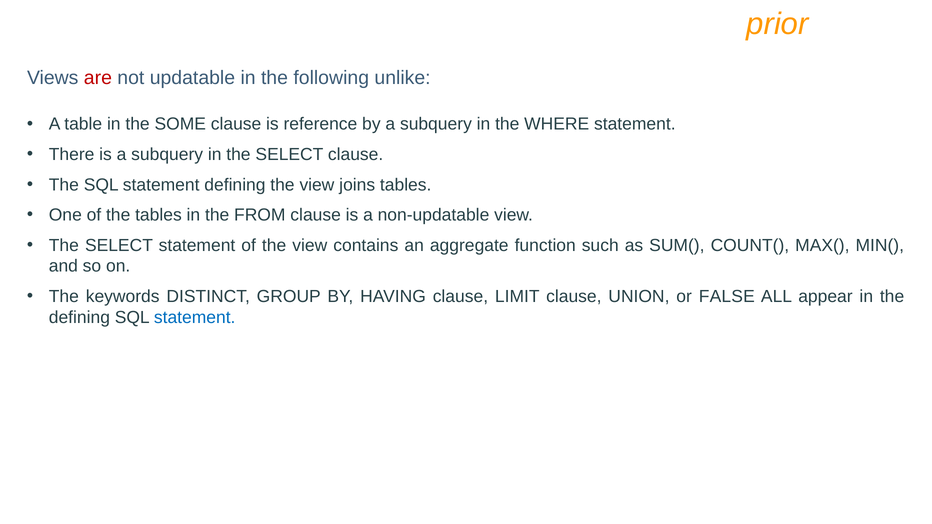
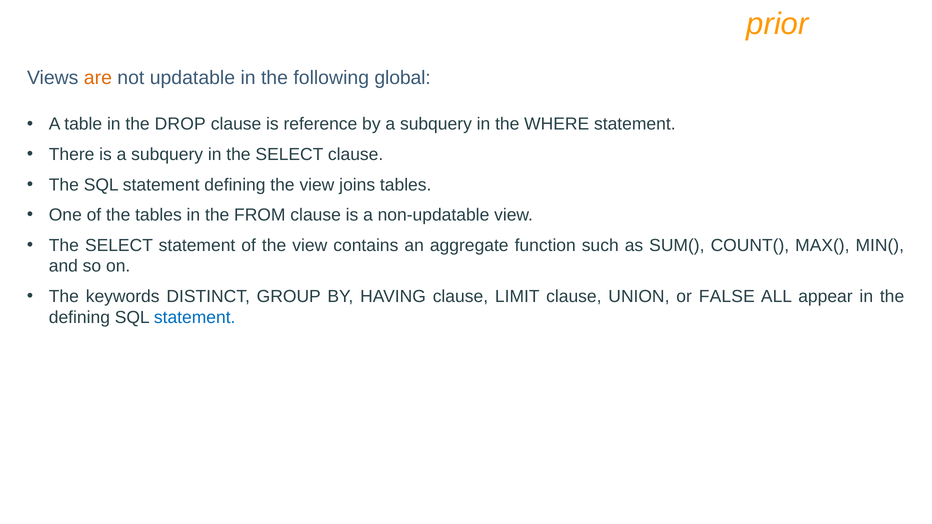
are colour: red -> orange
unlike: unlike -> global
SOME: SOME -> DROP
